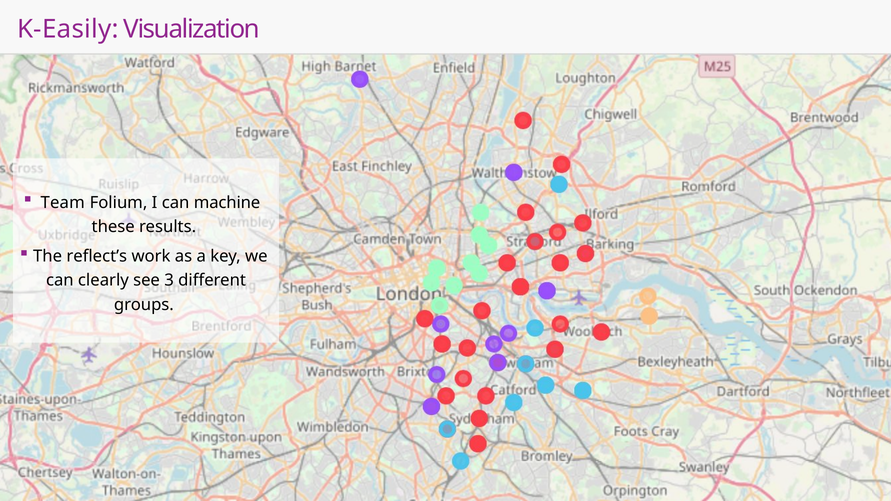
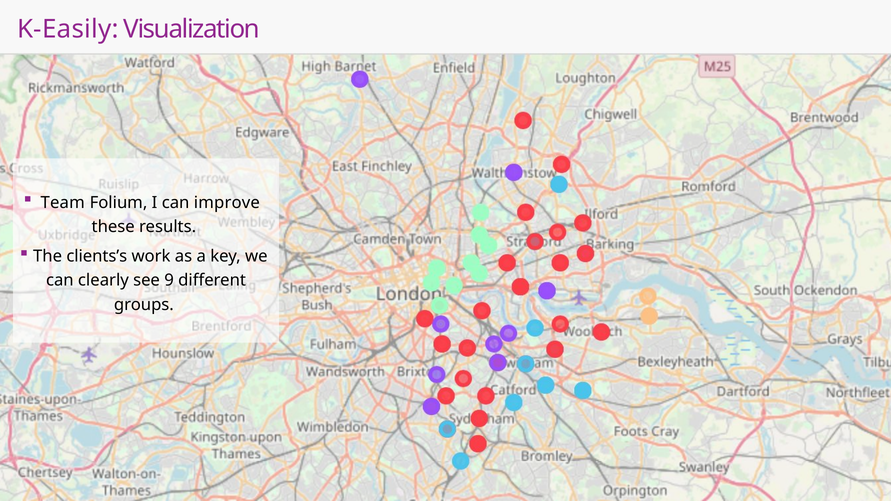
machine: machine -> improve
reflect’s: reflect’s -> clients’s
3: 3 -> 9
